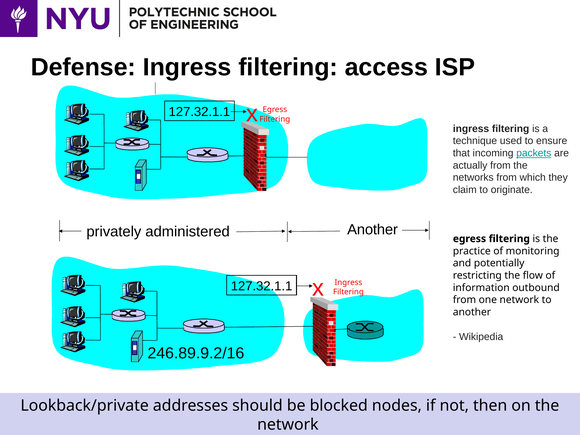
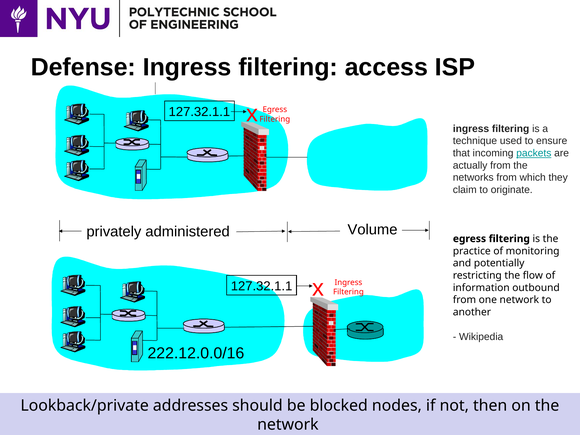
Another at (373, 230): Another -> Volume
246.89.9.2/16: 246.89.9.2/16 -> 222.12.0.0/16
